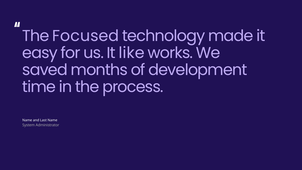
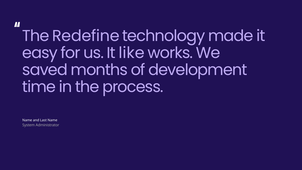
Focused: Focused -> Redefine
